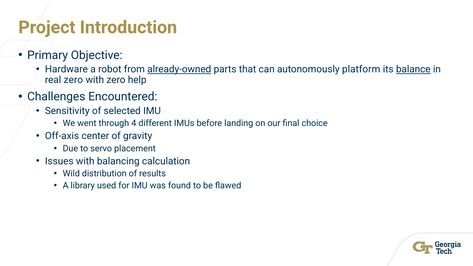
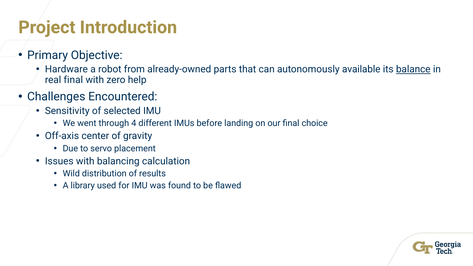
already-owned underline: present -> none
platform: platform -> available
real zero: zero -> final
